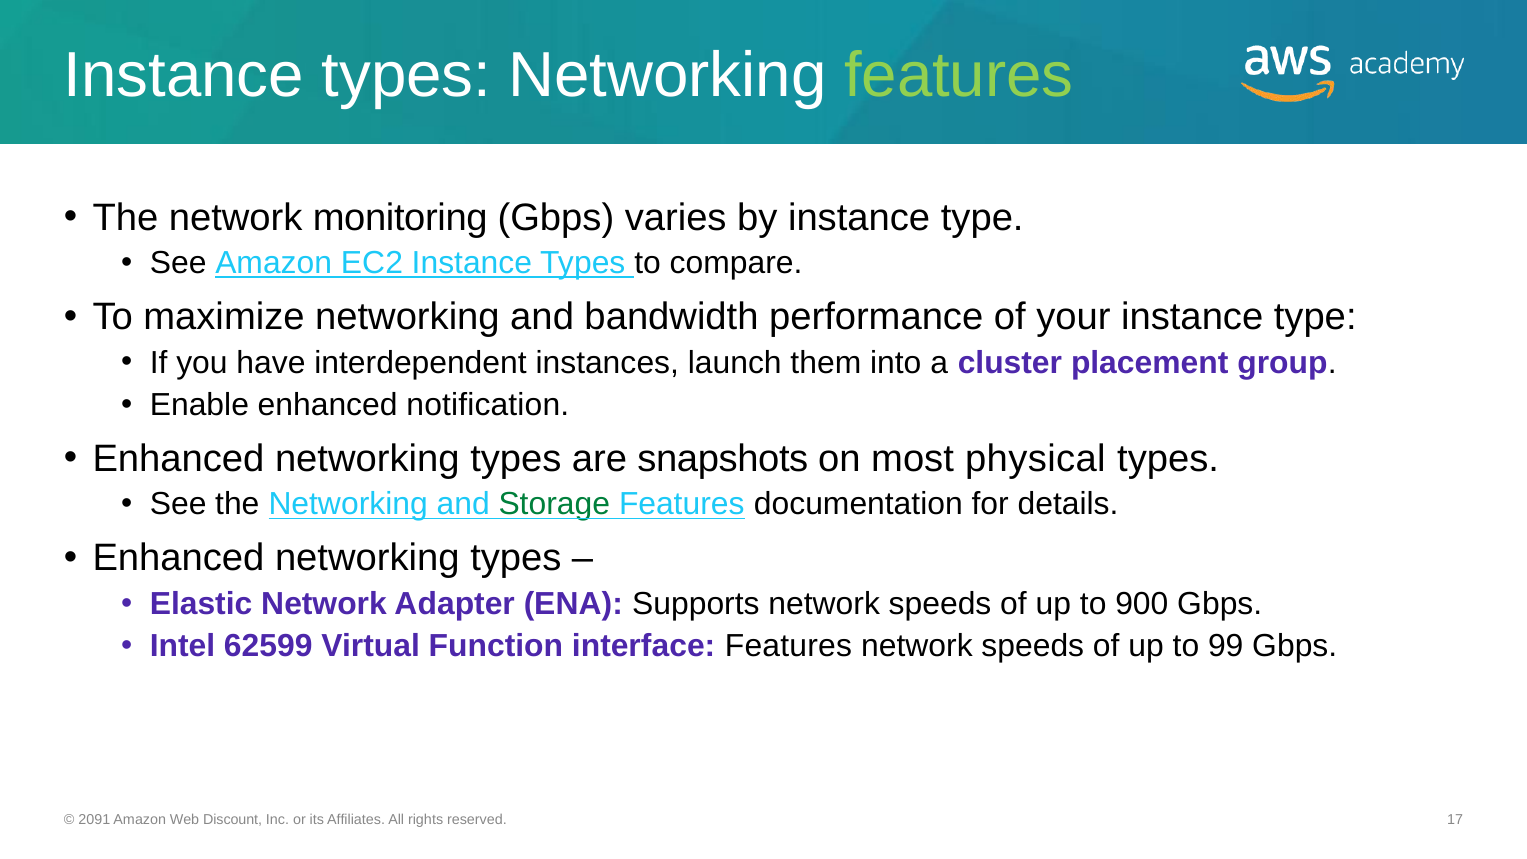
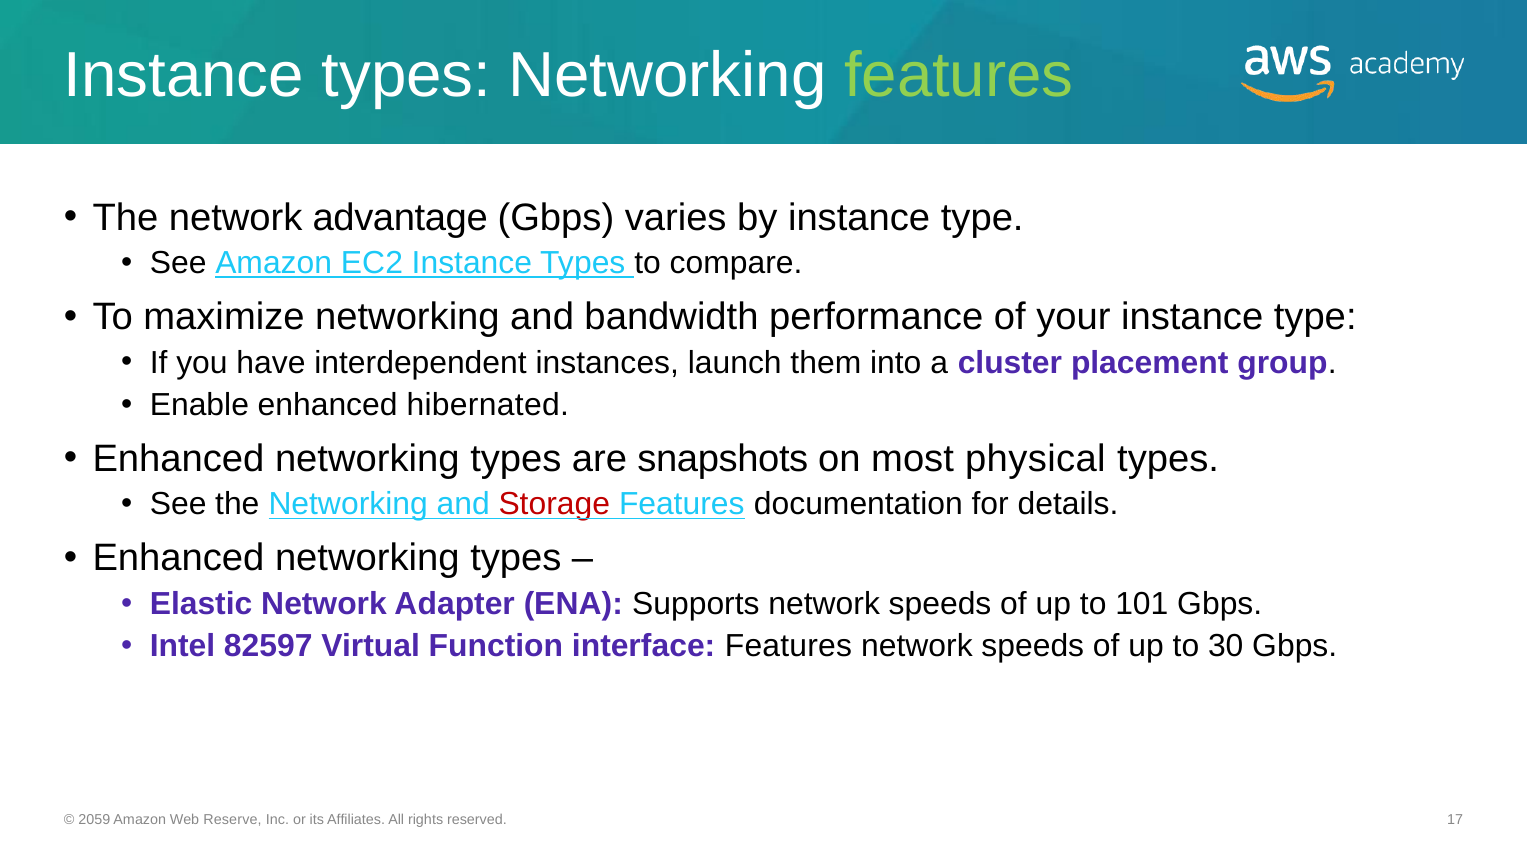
monitoring: monitoring -> advantage
notification: notification -> hibernated
Storage colour: green -> red
900: 900 -> 101
62599: 62599 -> 82597
99: 99 -> 30
2091: 2091 -> 2059
Discount: Discount -> Reserve
